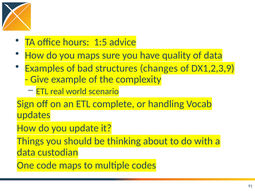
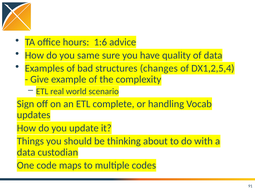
1:5: 1:5 -> 1:6
you maps: maps -> same
DX1,2,3,9: DX1,2,3,9 -> DX1,2,5,4
